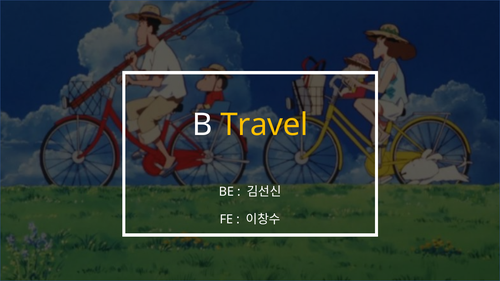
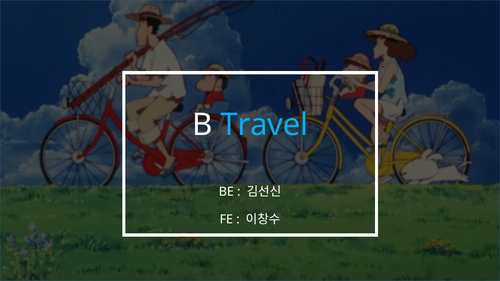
Travel colour: yellow -> light blue
